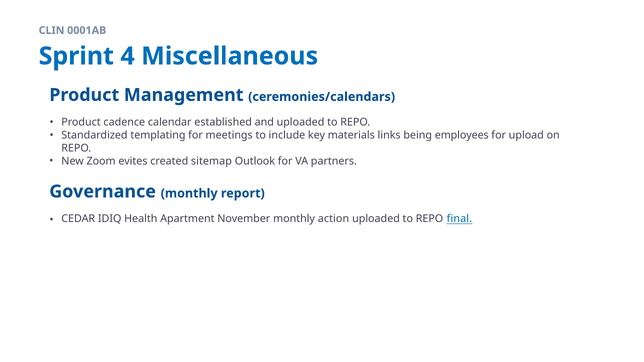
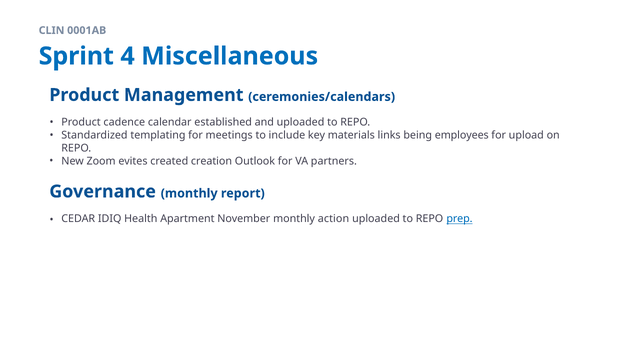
sitemap: sitemap -> creation
final: final -> prep
